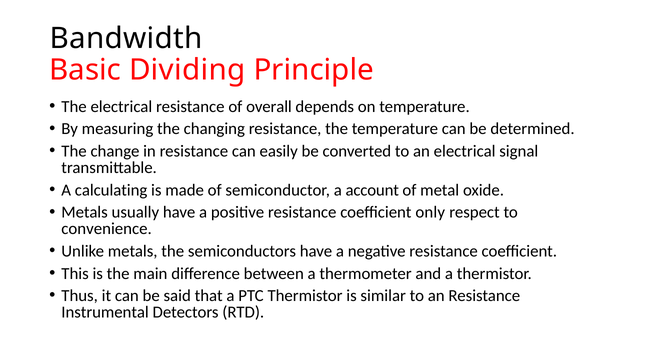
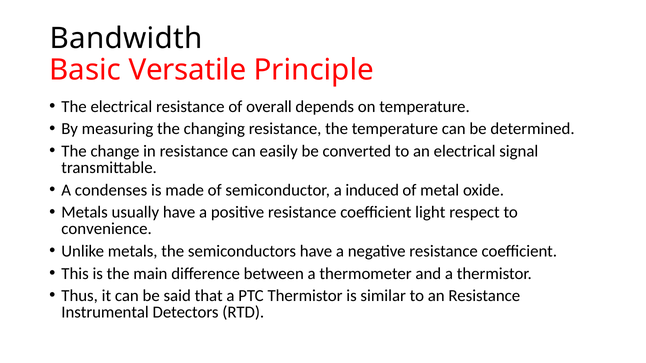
Dividing: Dividing -> Versatile
calculating: calculating -> condenses
account: account -> induced
only: only -> light
